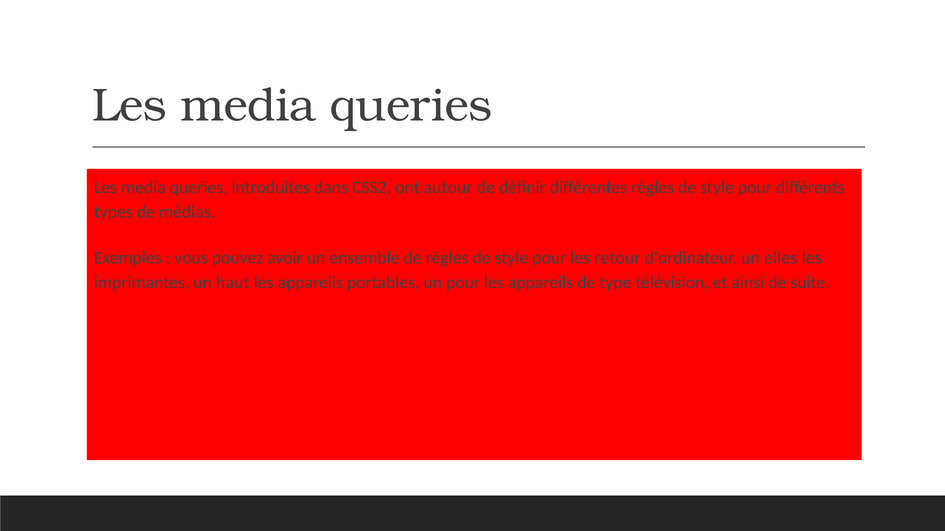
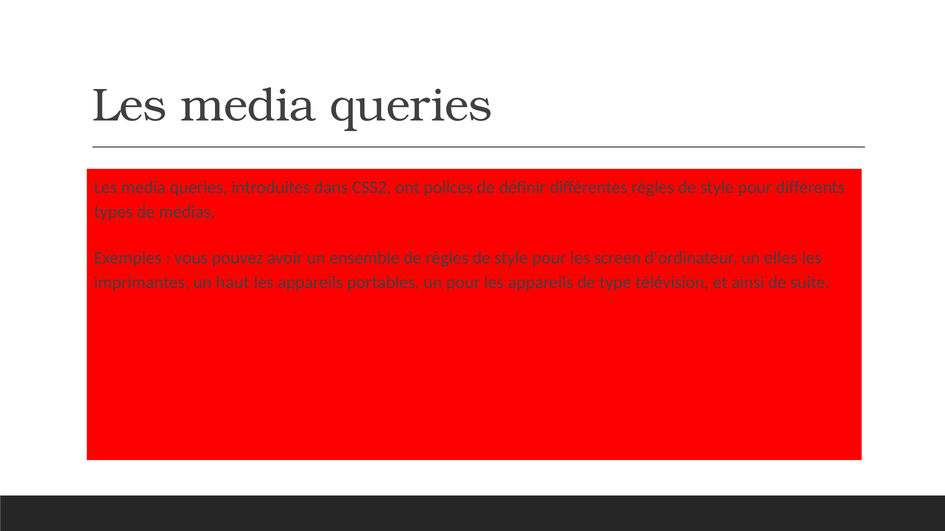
autour: autour -> polices
retour: retour -> screen
